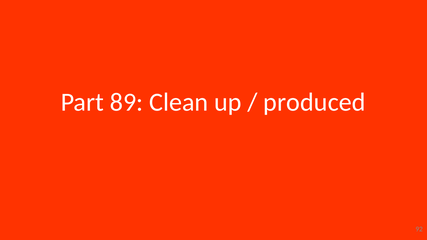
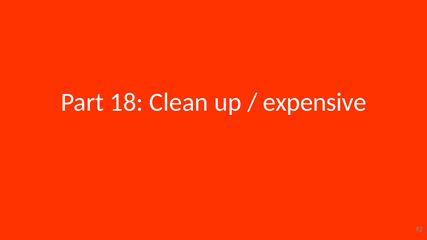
89: 89 -> 18
produced: produced -> expensive
